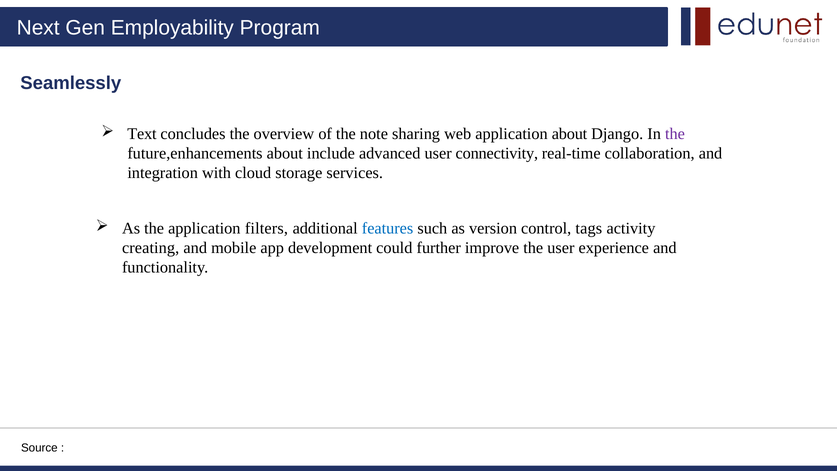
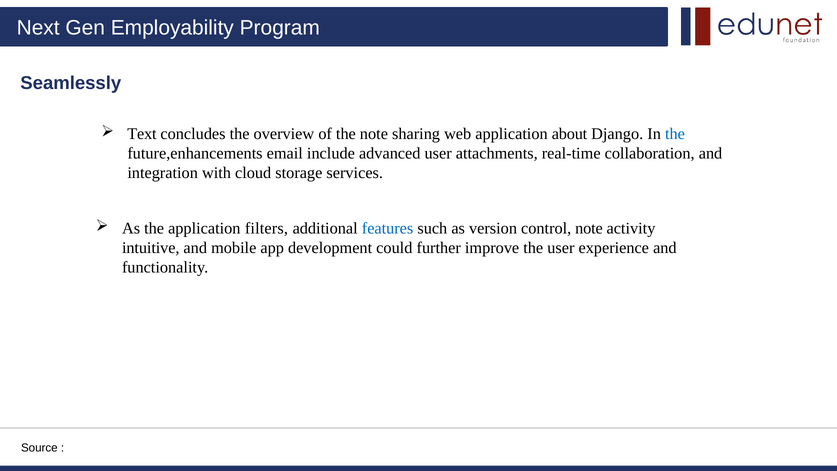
the at (675, 134) colour: purple -> blue
future,enhancements about: about -> email
connectivity: connectivity -> attachments
control tags: tags -> note
creating: creating -> intuitive
